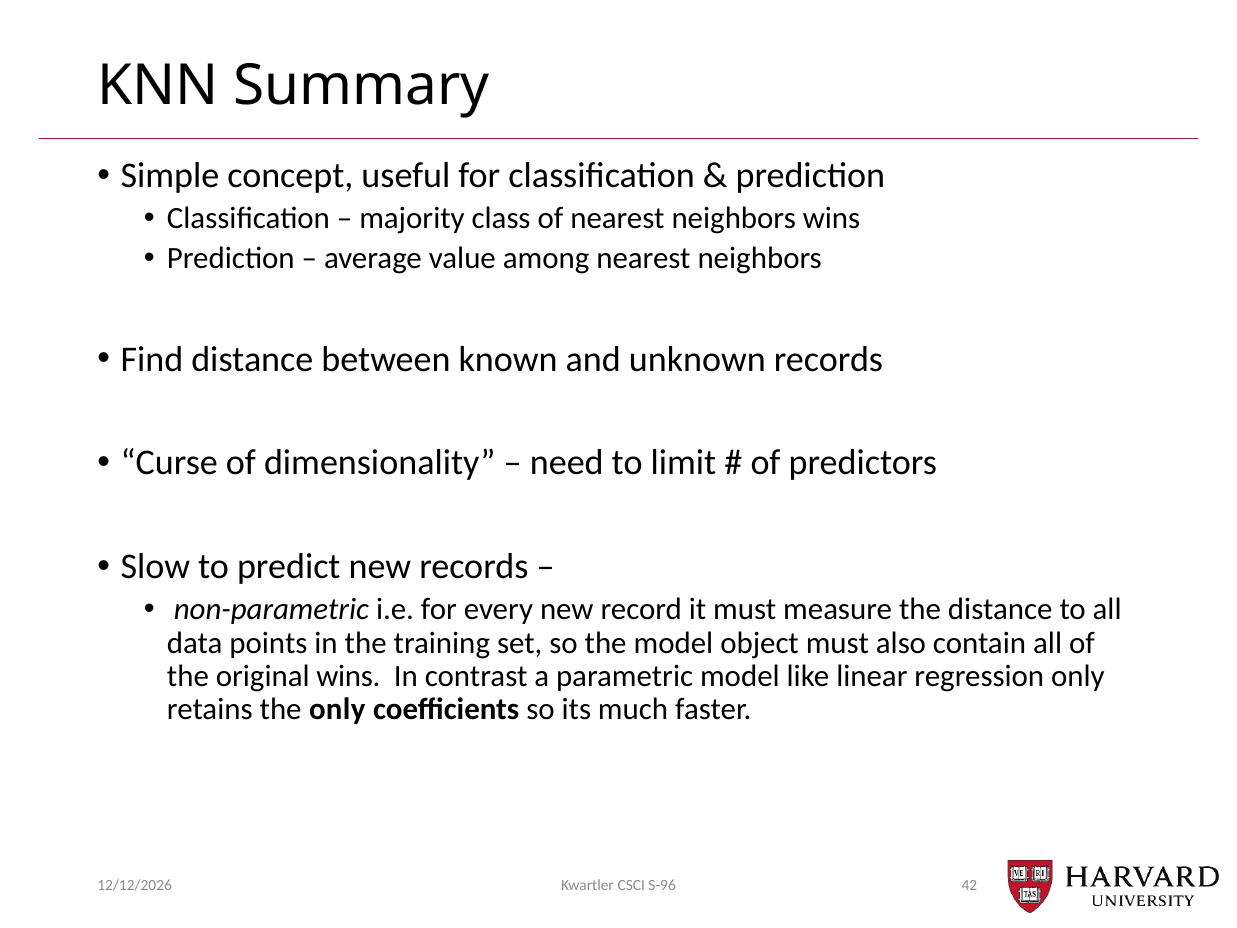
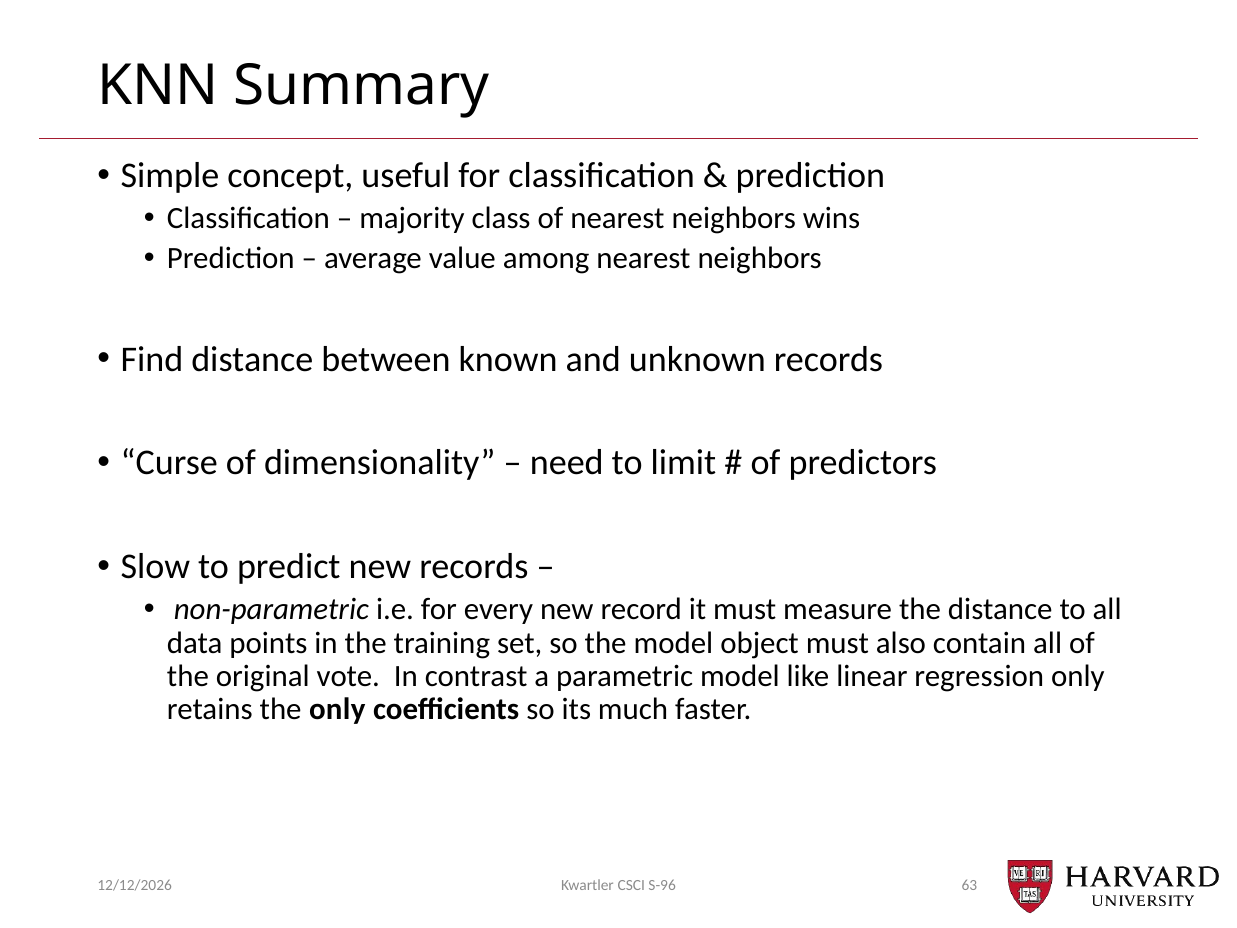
original wins: wins -> vote
42: 42 -> 63
